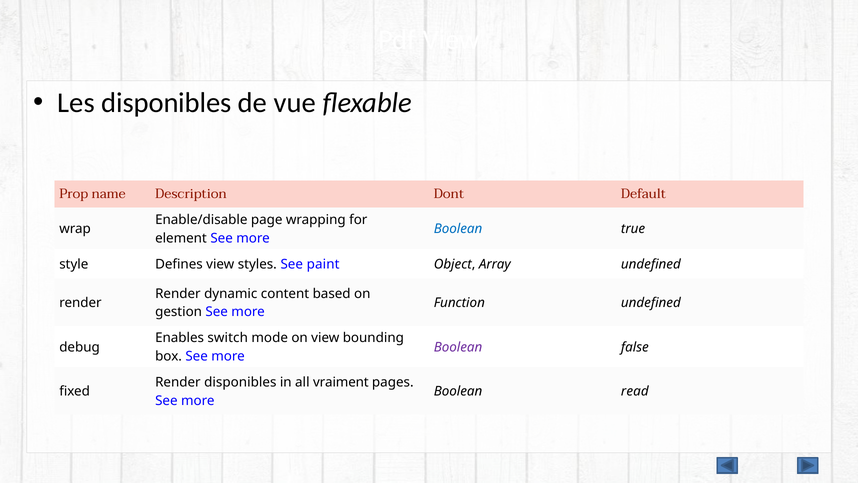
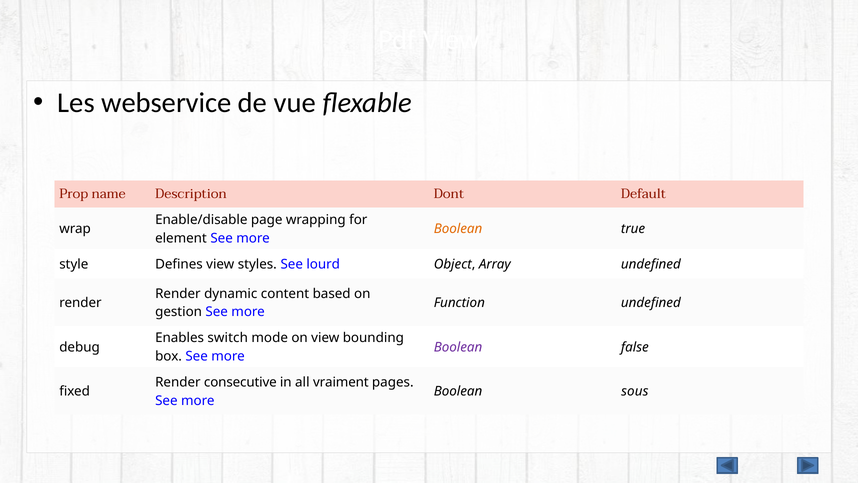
Les disponibles: disponibles -> webservice
Boolean at (458, 229) colour: blue -> orange
paint: paint -> lourd
Render disponibles: disponibles -> consecutive
read: read -> sous
